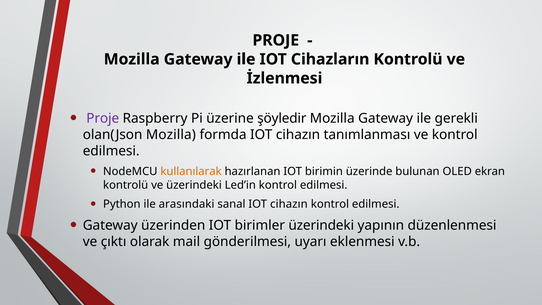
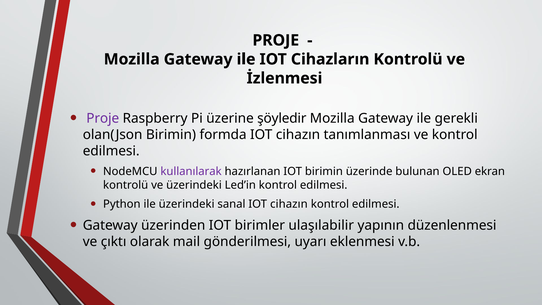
olan(Json Mozilla: Mozilla -> Birimin
kullanılarak colour: orange -> purple
ile arasındaki: arasındaki -> üzerindeki
birimler üzerindeki: üzerindeki -> ulaşılabilir
